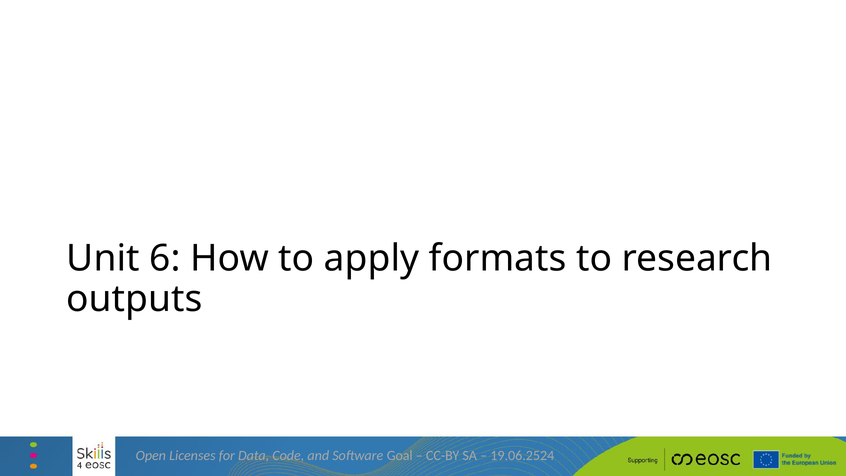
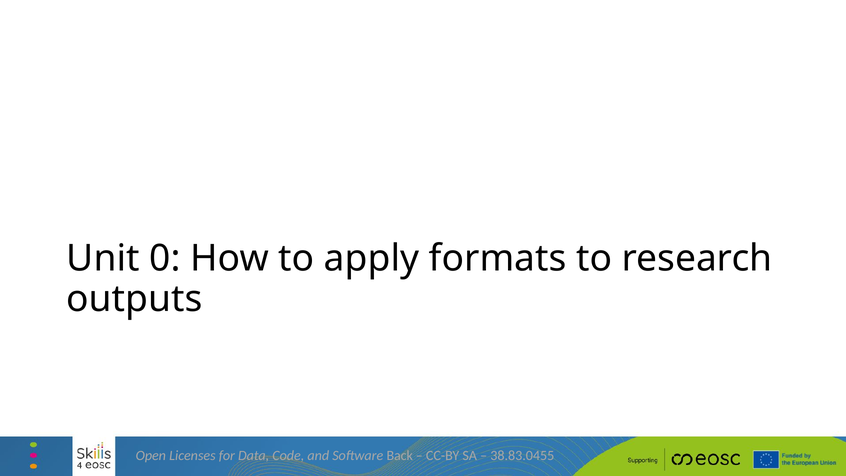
6: 6 -> 0
Goal: Goal -> Back
19.06.2524: 19.06.2524 -> 38.83.0455
